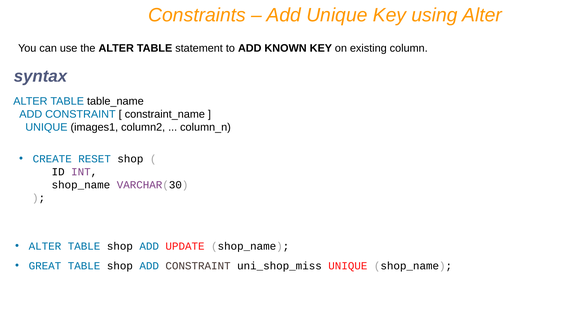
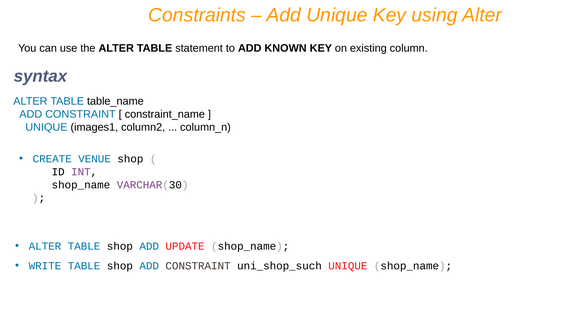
RESET: RESET -> VENUE
GREAT: GREAT -> WRITE
uni_shop_miss: uni_shop_miss -> uni_shop_such
